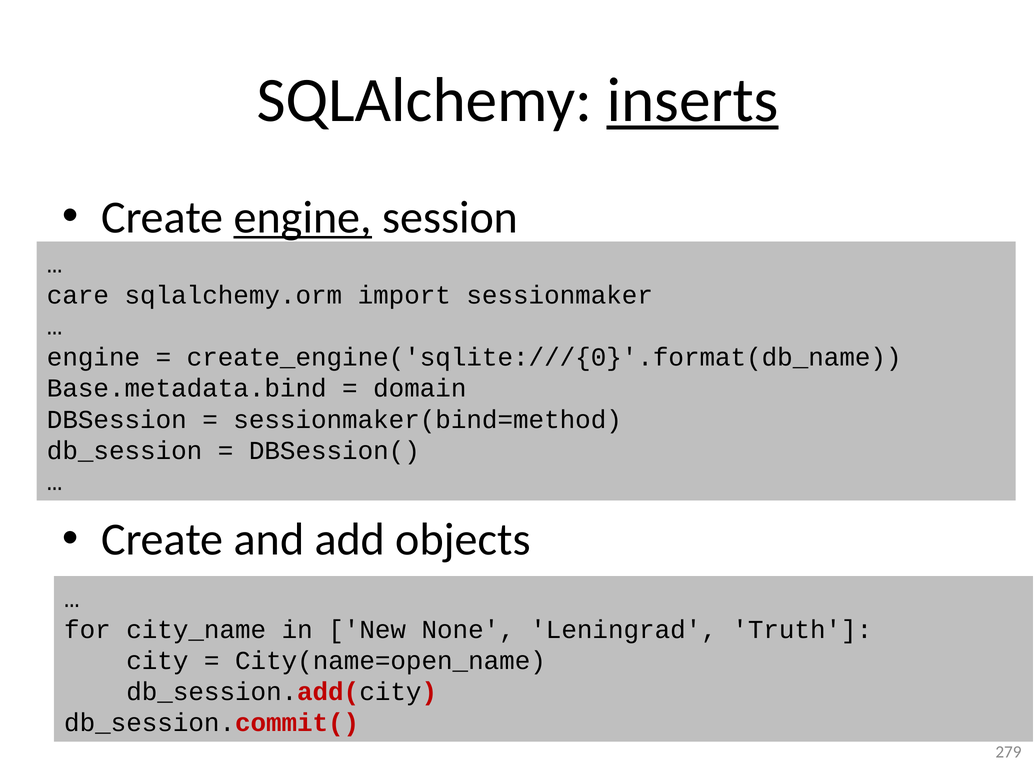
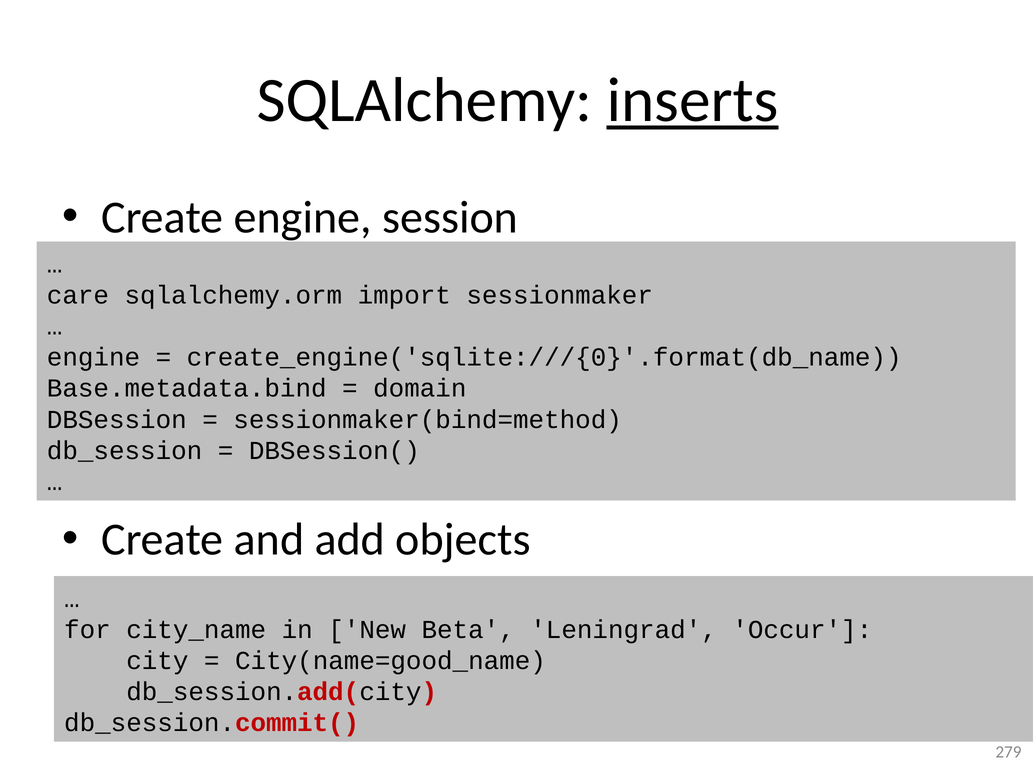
engine at (303, 217) underline: present -> none
None: None -> Beta
Truth: Truth -> Occur
City(name=open_name: City(name=open_name -> City(name=good_name
